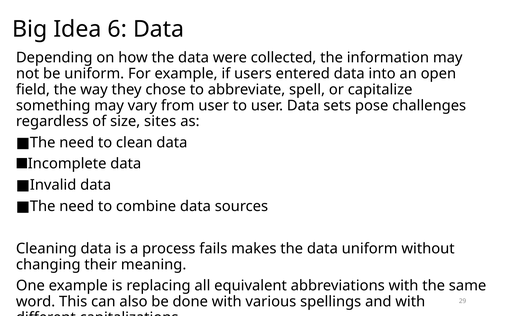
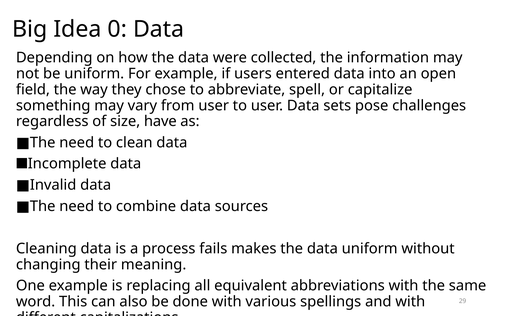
6: 6 -> 0
sites: sites -> have
